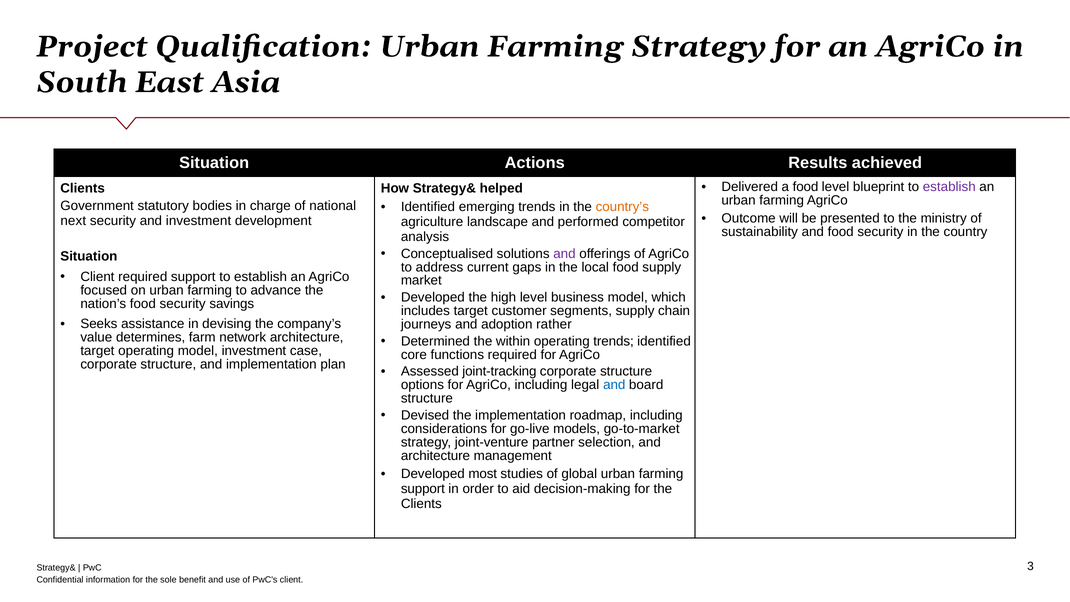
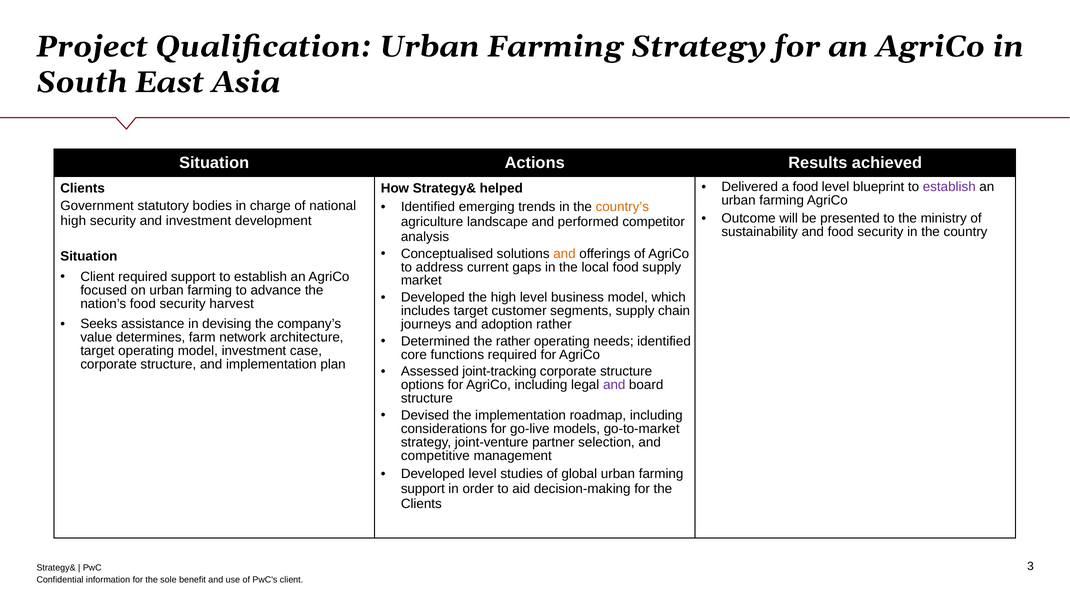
next at (73, 221): next -> high
and at (564, 254) colour: purple -> orange
savings: savings -> harvest
the within: within -> rather
operating trends: trends -> needs
and at (614, 385) colour: blue -> purple
architecture at (435, 456): architecture -> competitive
Developed most: most -> level
